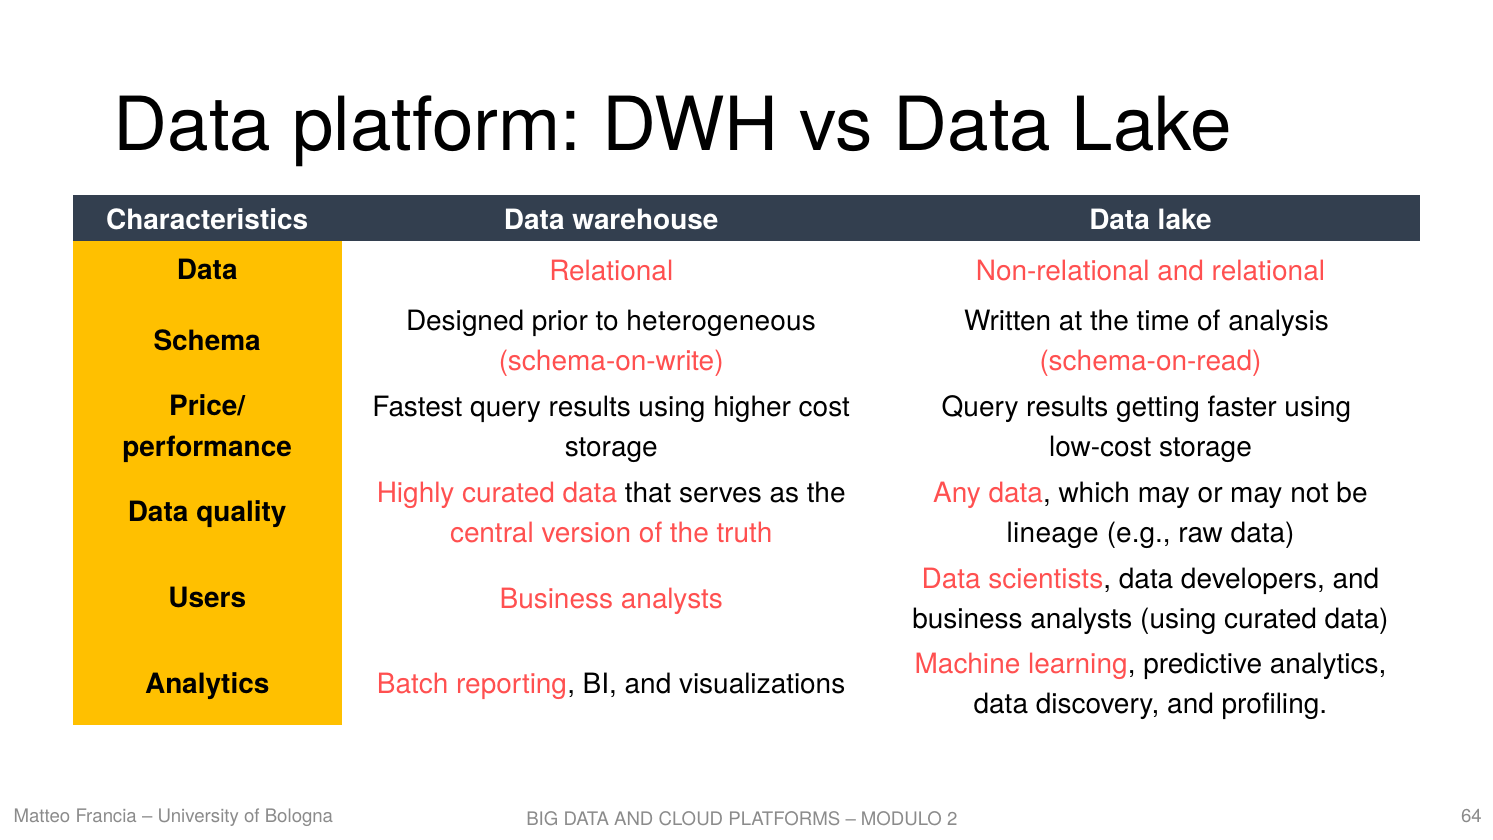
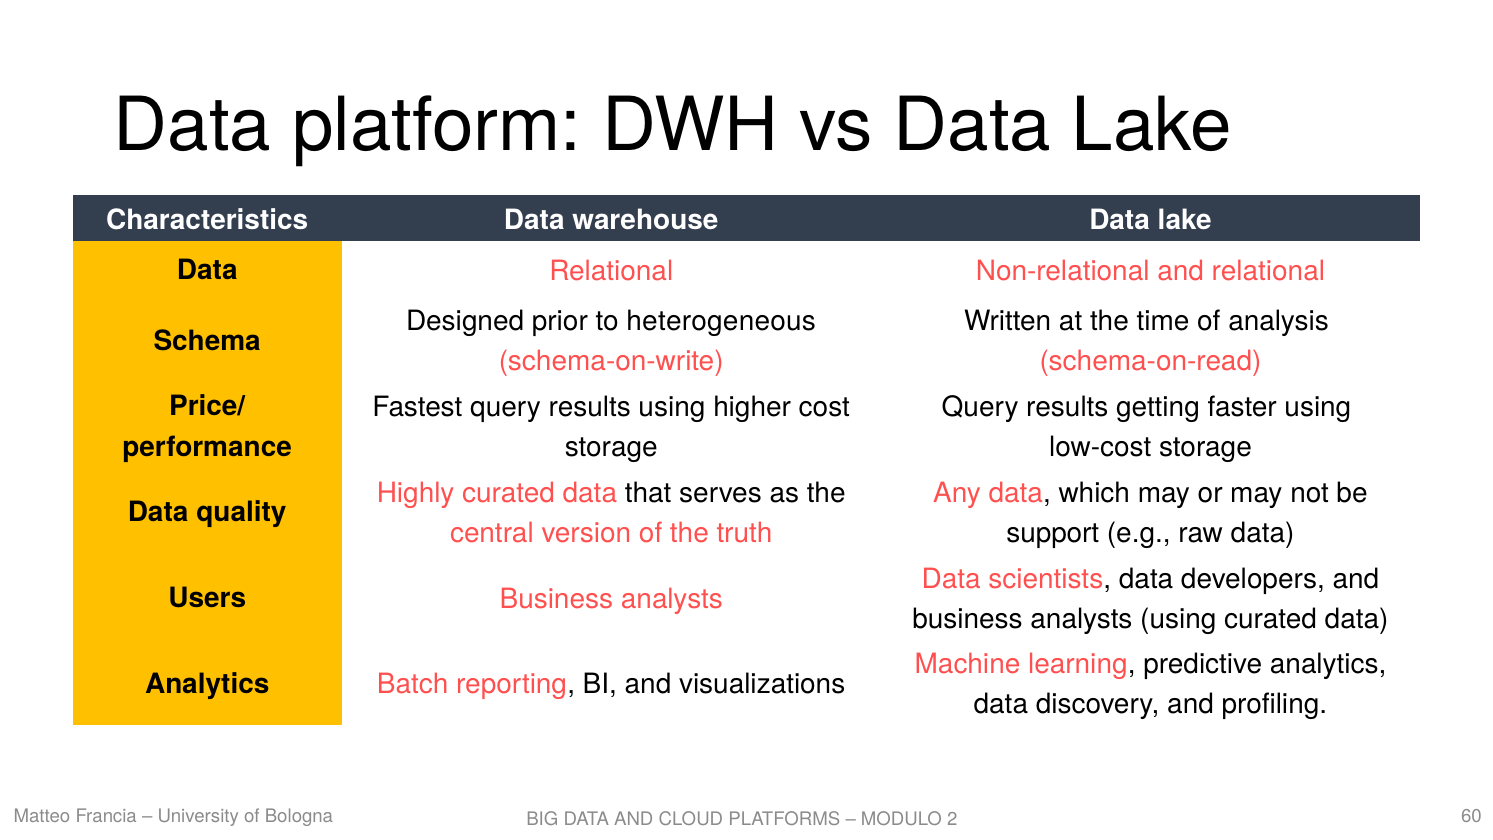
lineage: lineage -> support
64: 64 -> 60
